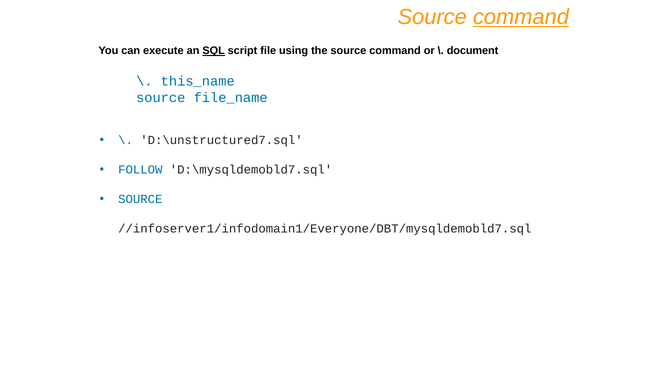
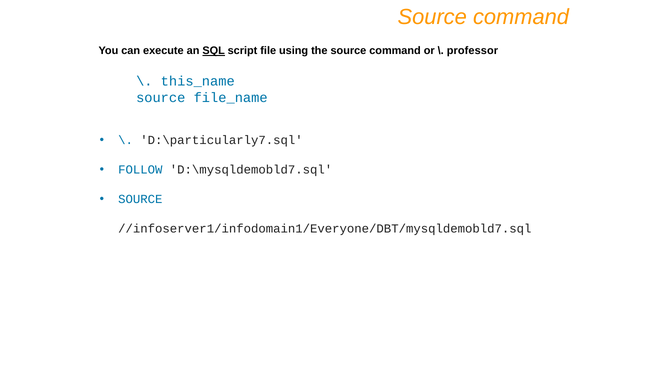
command at (521, 17) underline: present -> none
document: document -> professor
D:\unstructured7.sql: D:\unstructured7.sql -> D:\particularly7.sql
